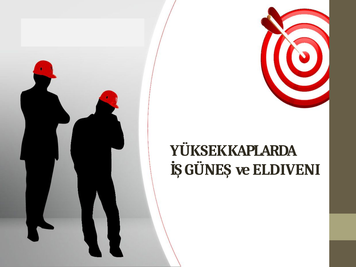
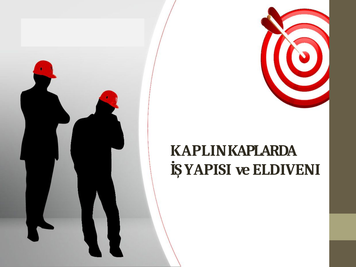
YÜKSEK: YÜKSEK -> KAPLIN
GÜNEŞ: GÜNEŞ -> YAPISI
